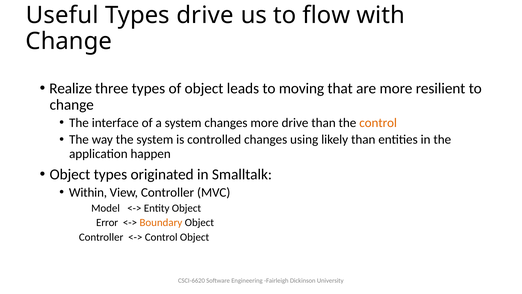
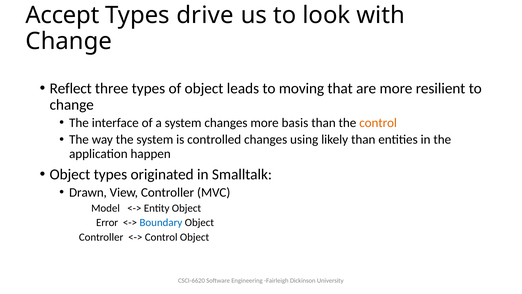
Useful: Useful -> Accept
flow: flow -> look
Realize: Realize -> Reflect
more drive: drive -> basis
Within: Within -> Drawn
Boundary colour: orange -> blue
